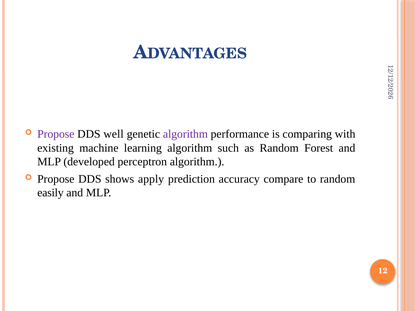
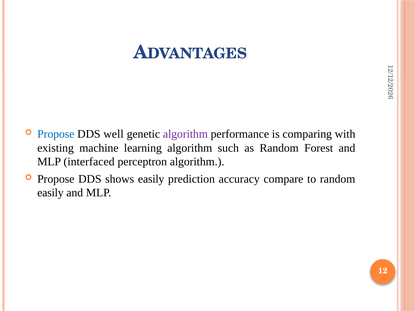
Propose at (56, 134) colour: purple -> blue
developed: developed -> interfaced
shows apply: apply -> easily
